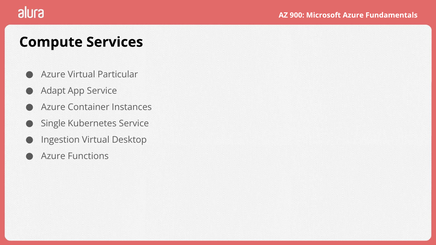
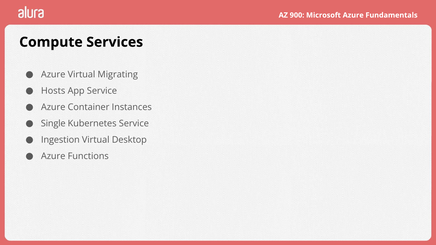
Particular: Particular -> Migrating
Adapt: Adapt -> Hosts
